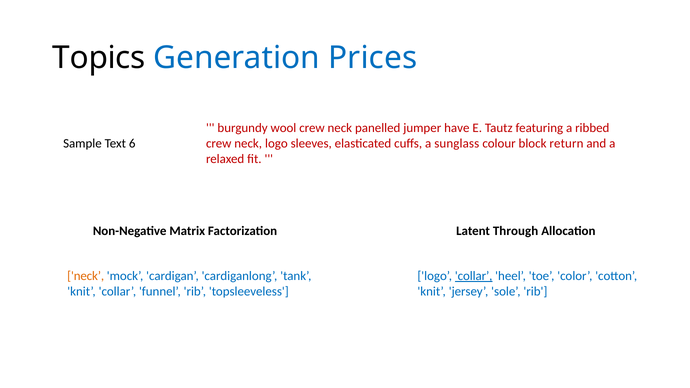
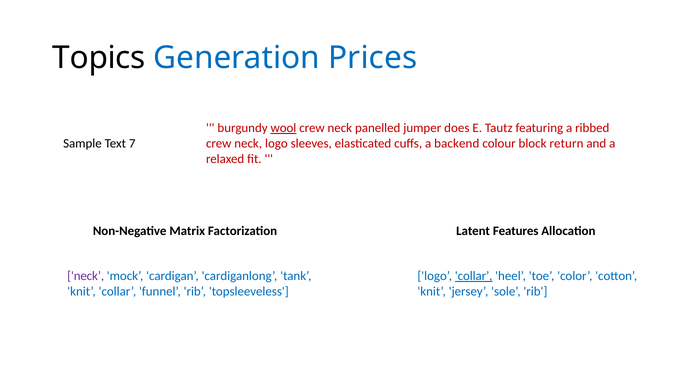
wool underline: none -> present
have: have -> does
sunglass: sunglass -> backend
6: 6 -> 7
Through: Through -> Features
neck at (86, 276) colour: orange -> purple
